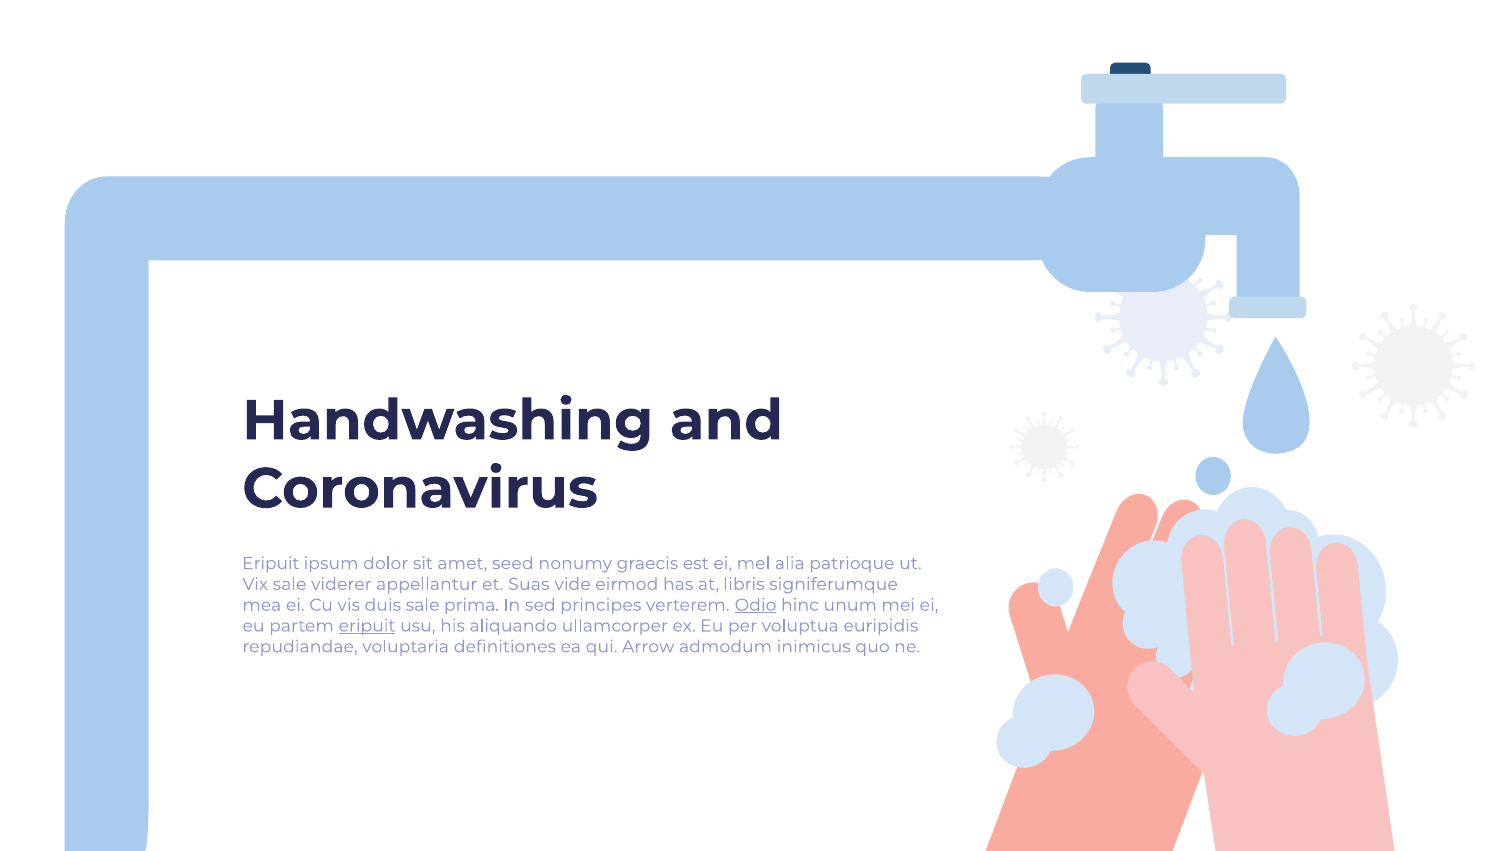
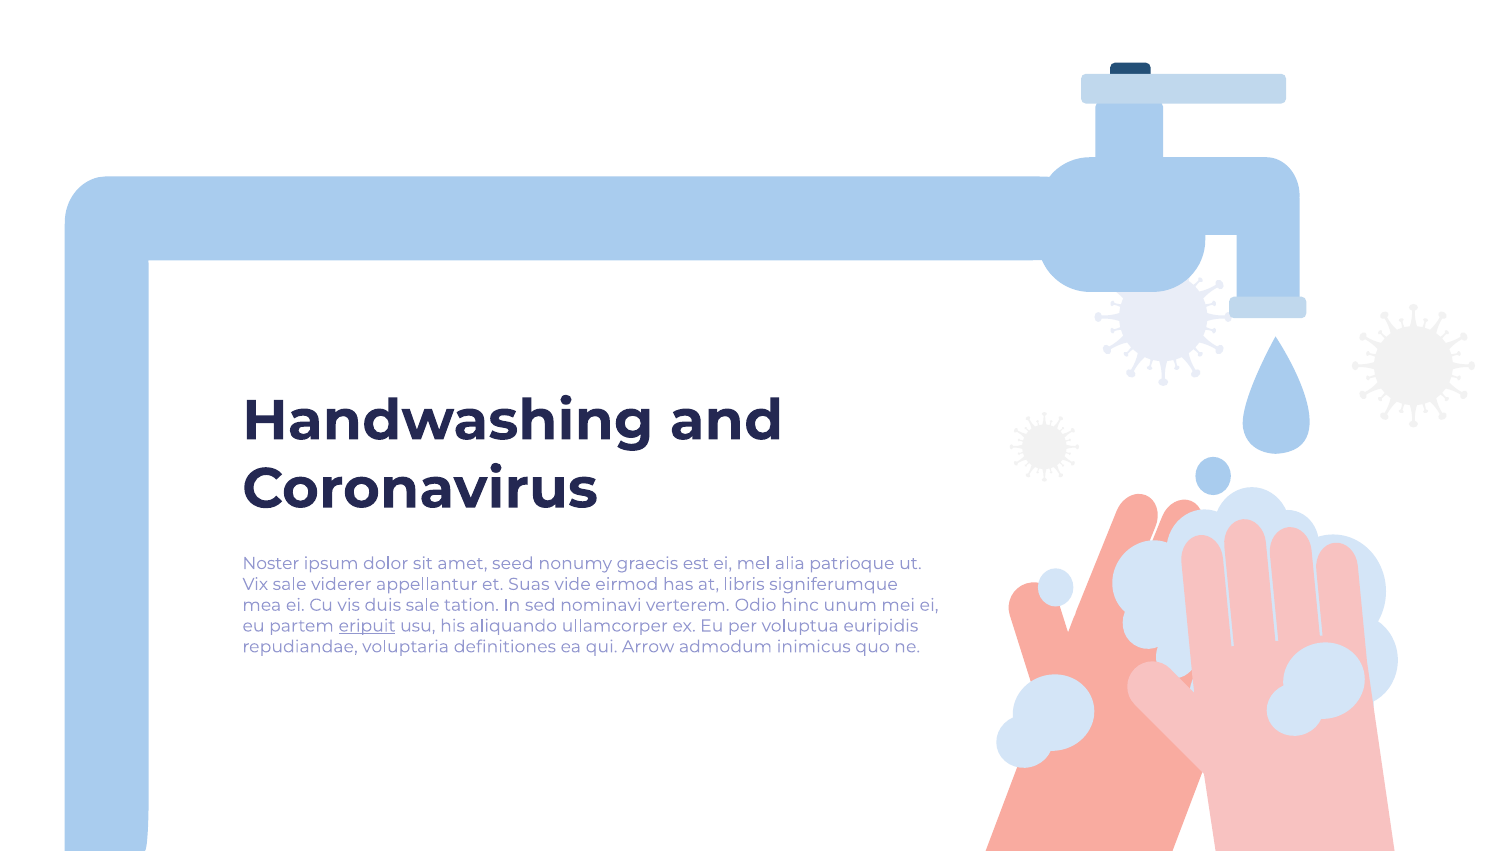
Eripuit at (271, 563): Eripuit -> Noster
prima: prima -> tation
principes: principes -> nominavi
Odio underline: present -> none
